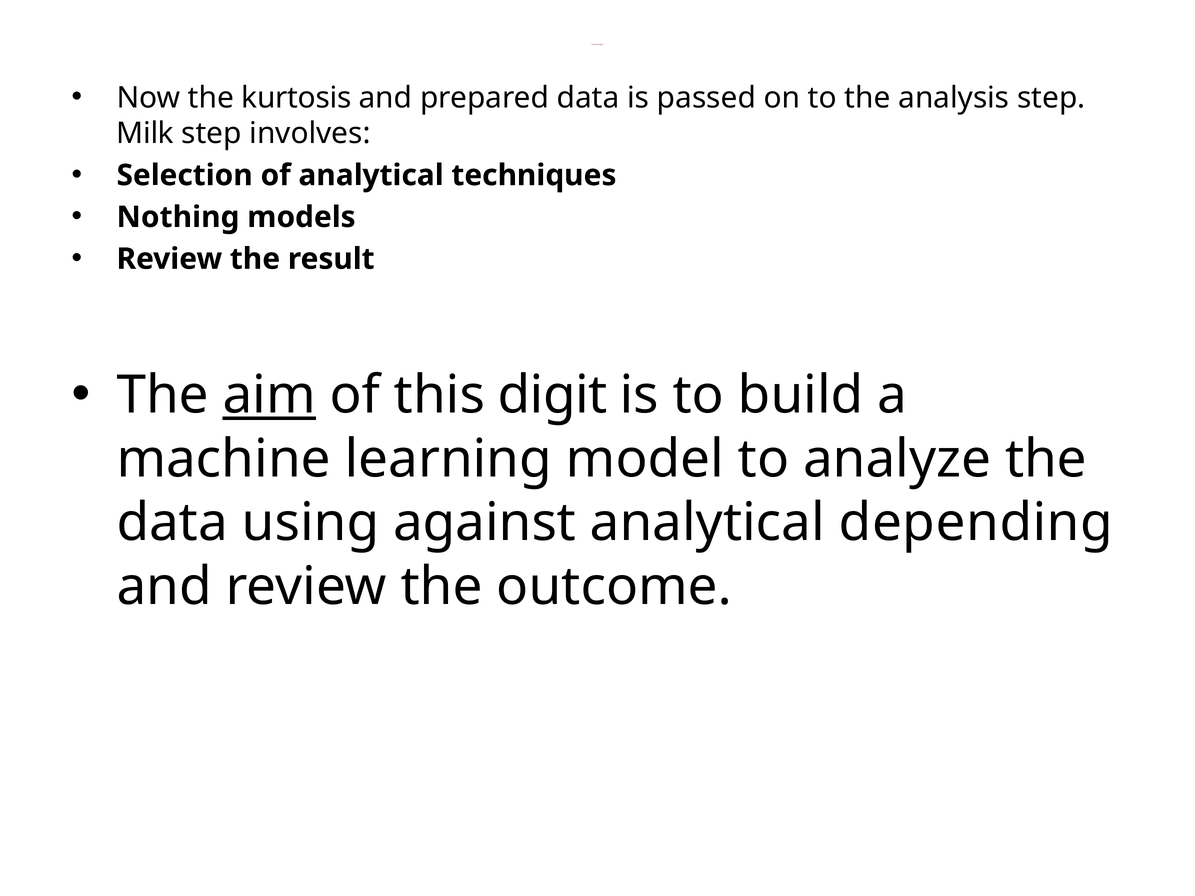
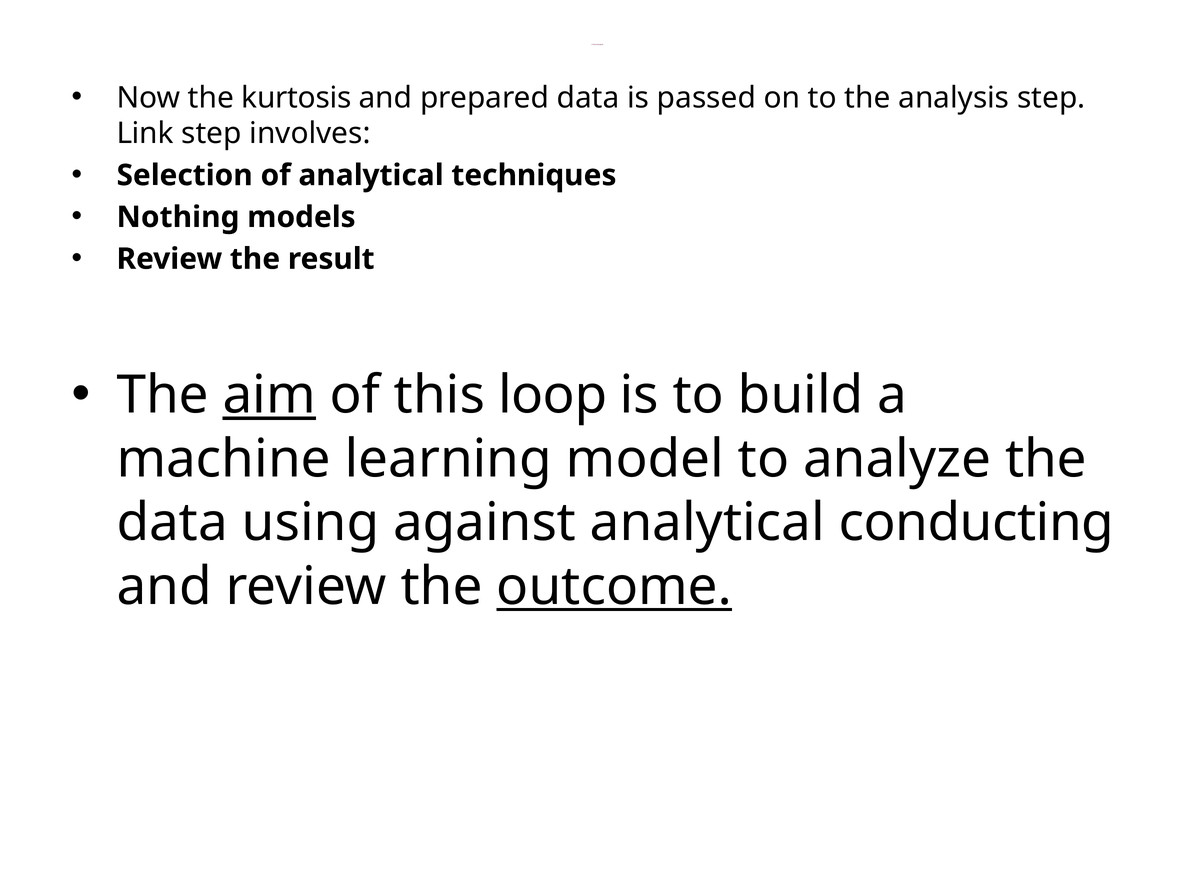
Milk: Milk -> Link
digit: digit -> loop
depending: depending -> conducting
outcome underline: none -> present
